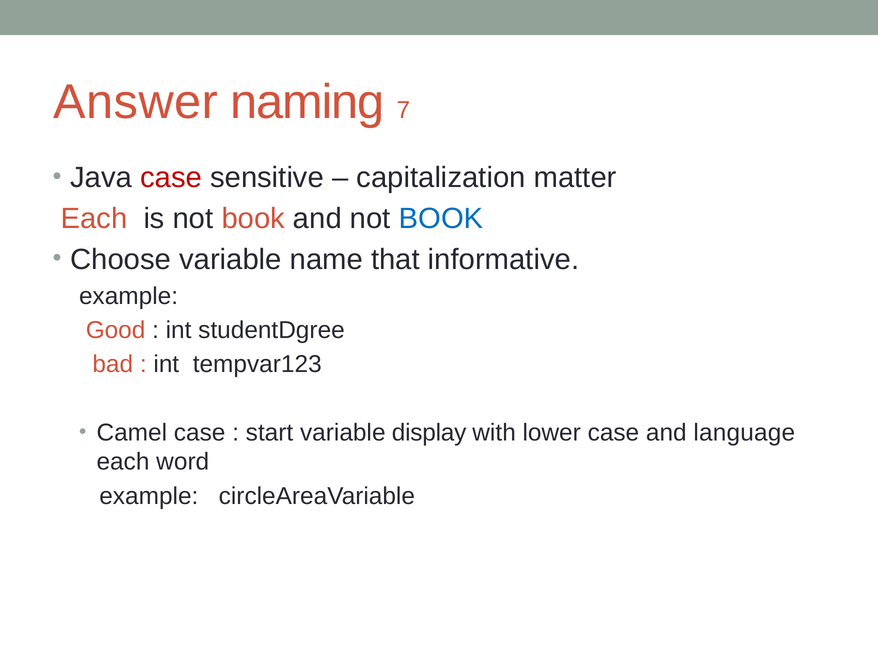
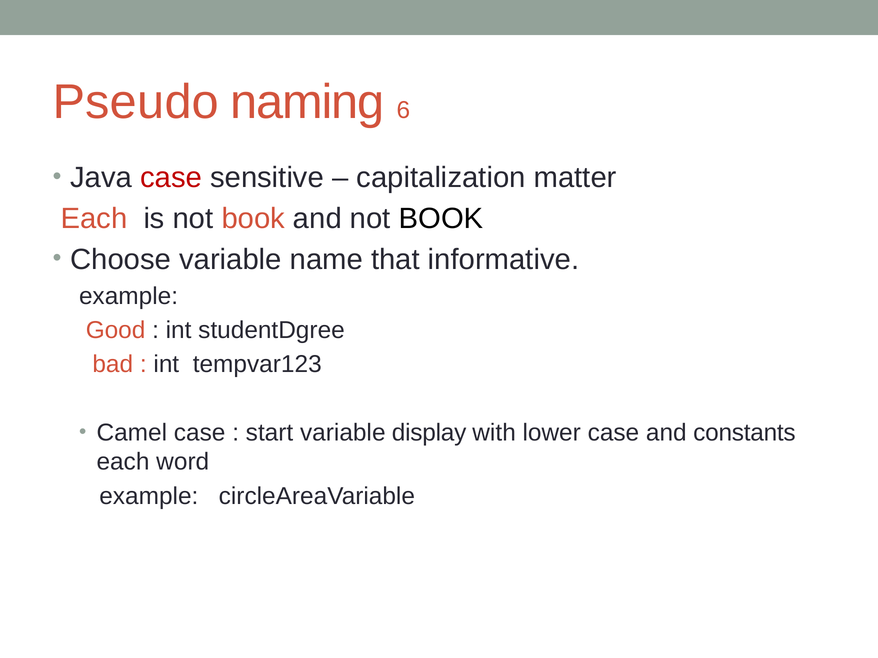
Answer: Answer -> Pseudo
7: 7 -> 6
BOOK at (441, 219) colour: blue -> black
language: language -> constants
